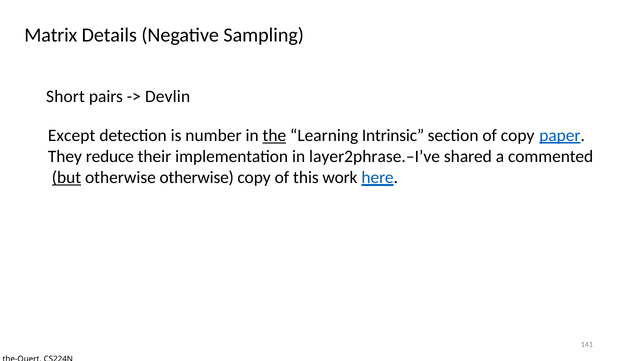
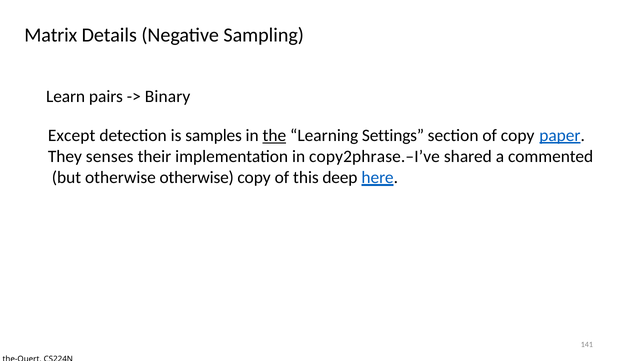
Short: Short -> Learn
Devlin: Devlin -> Binary
number: number -> samples
Intrinsic: Intrinsic -> Settings
reduce: reduce -> senses
layer2phrase.–I’ve: layer2phrase.–I’ve -> copy2phrase.–I’ve
but underline: present -> none
work: work -> deep
